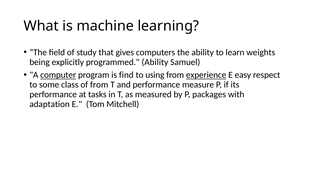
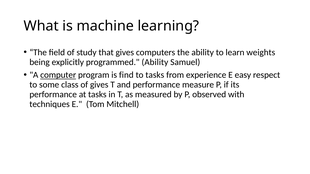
to using: using -> tasks
experience underline: present -> none
of from: from -> gives
packages: packages -> observed
adaptation: adaptation -> techniques
